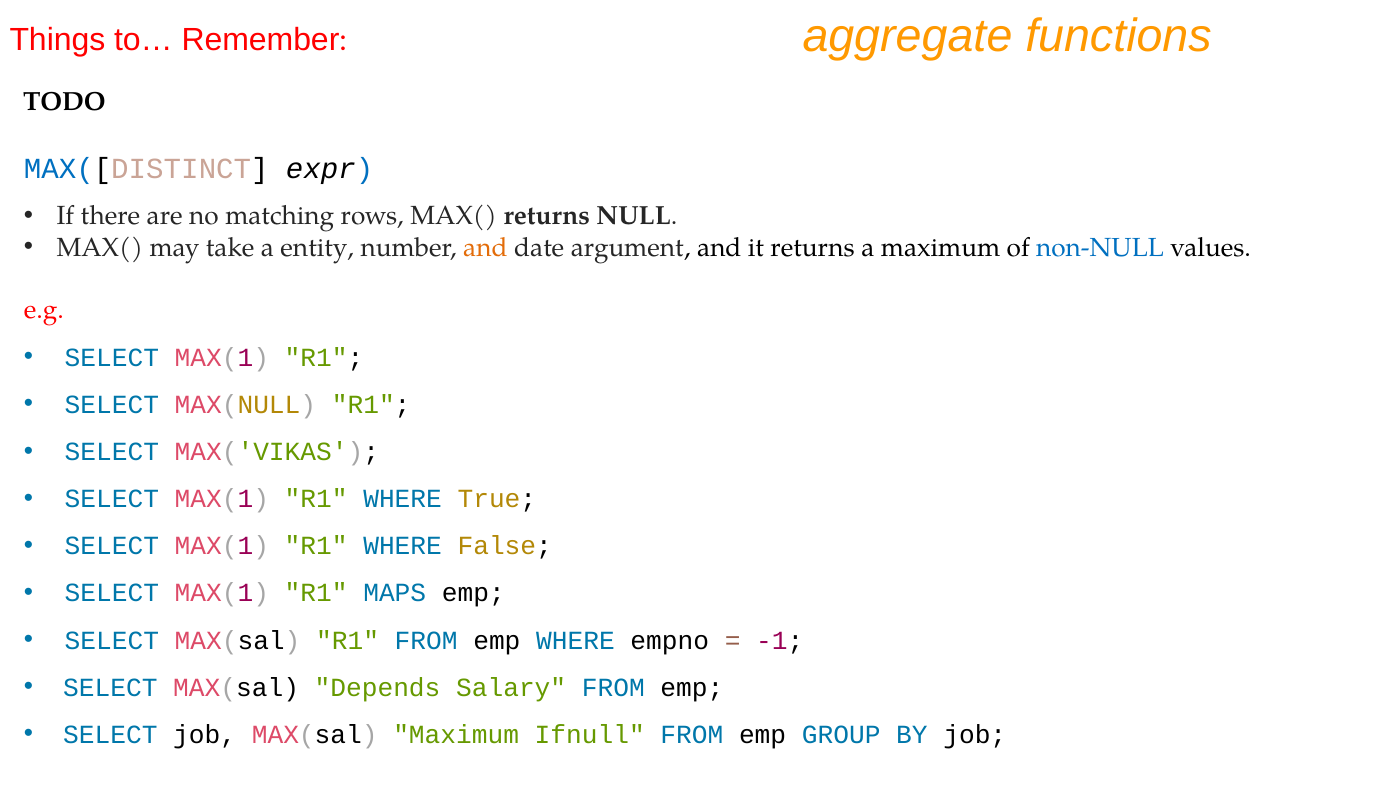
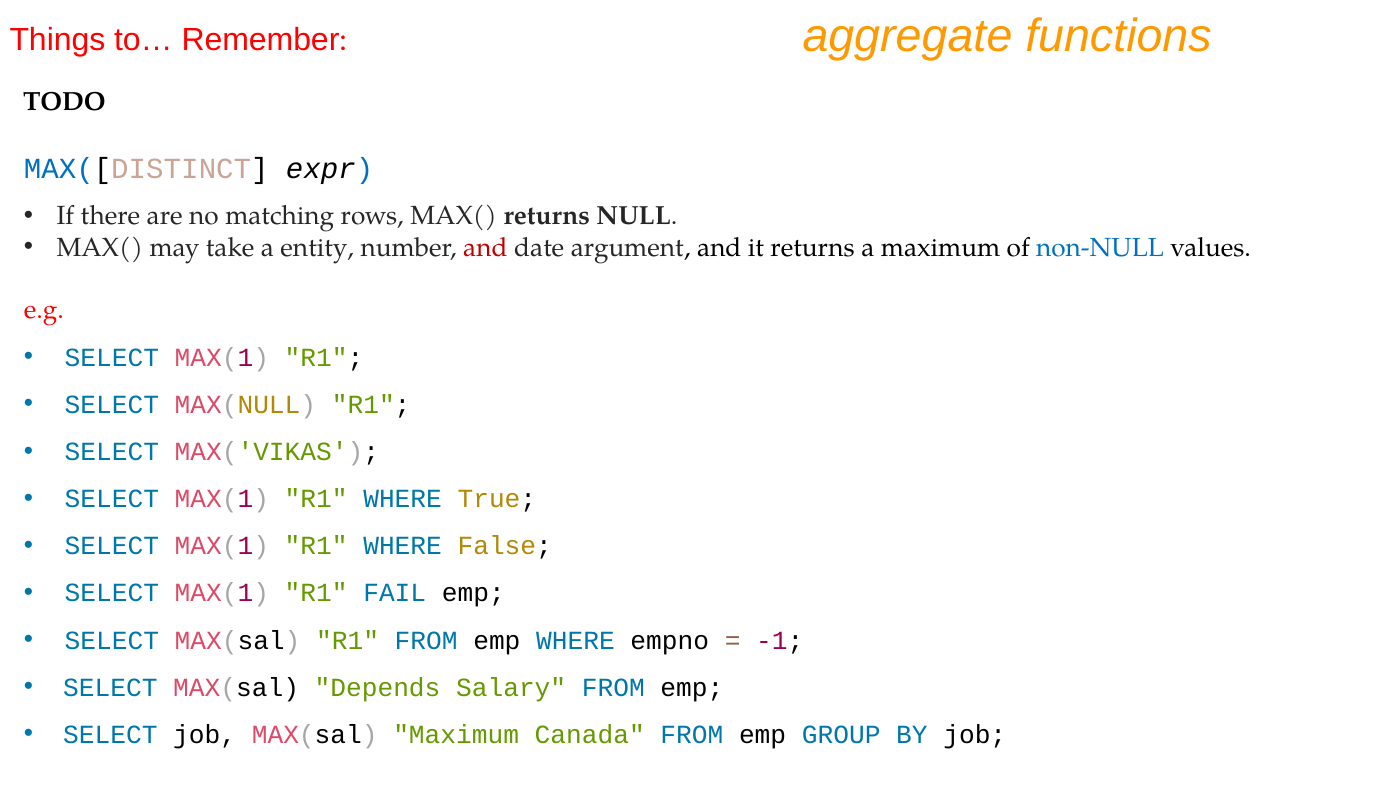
and at (485, 247) colour: orange -> red
MAPS: MAPS -> FAIL
Ifnull: Ifnull -> Canada
